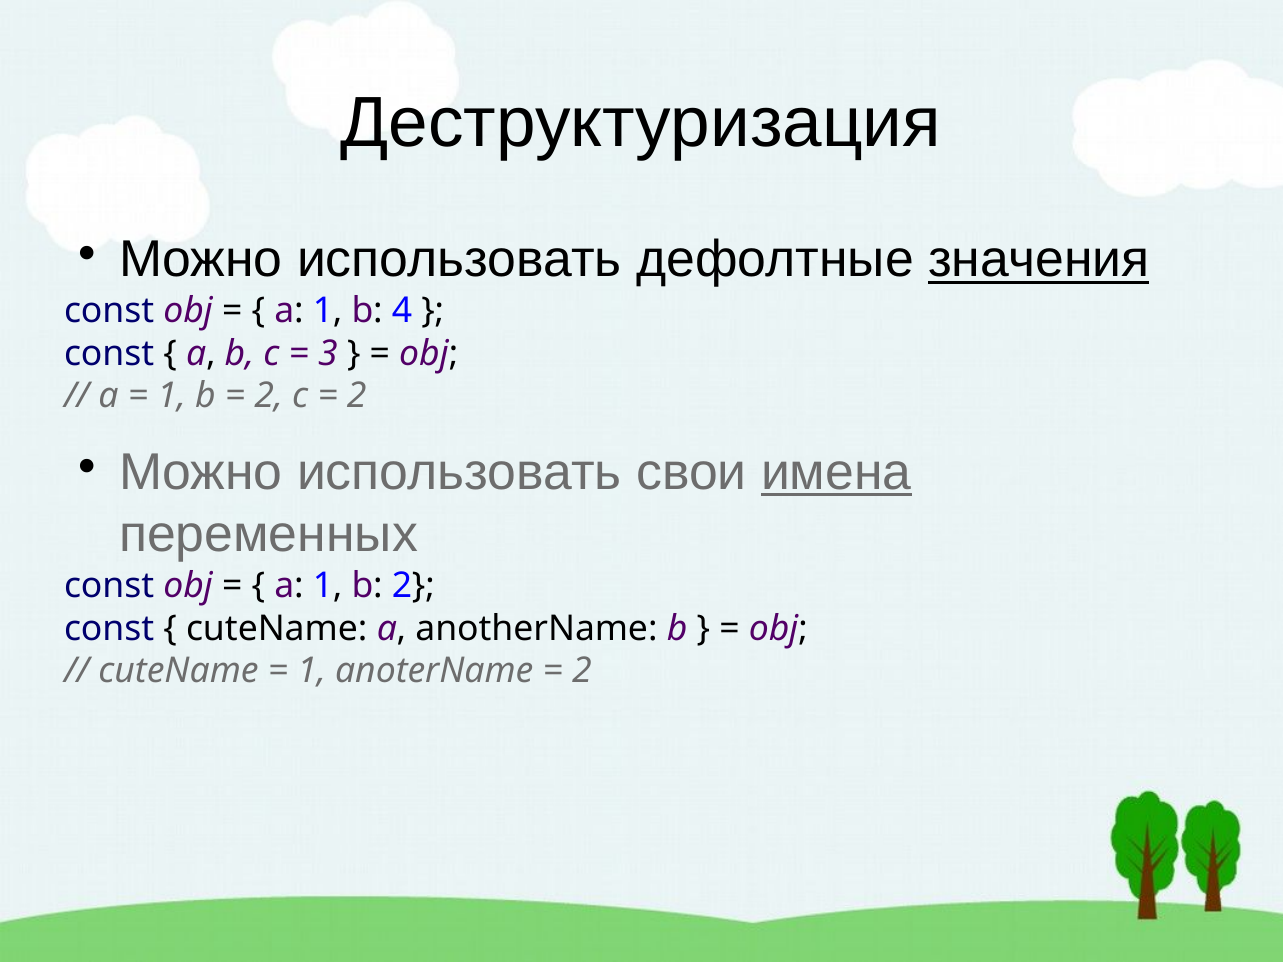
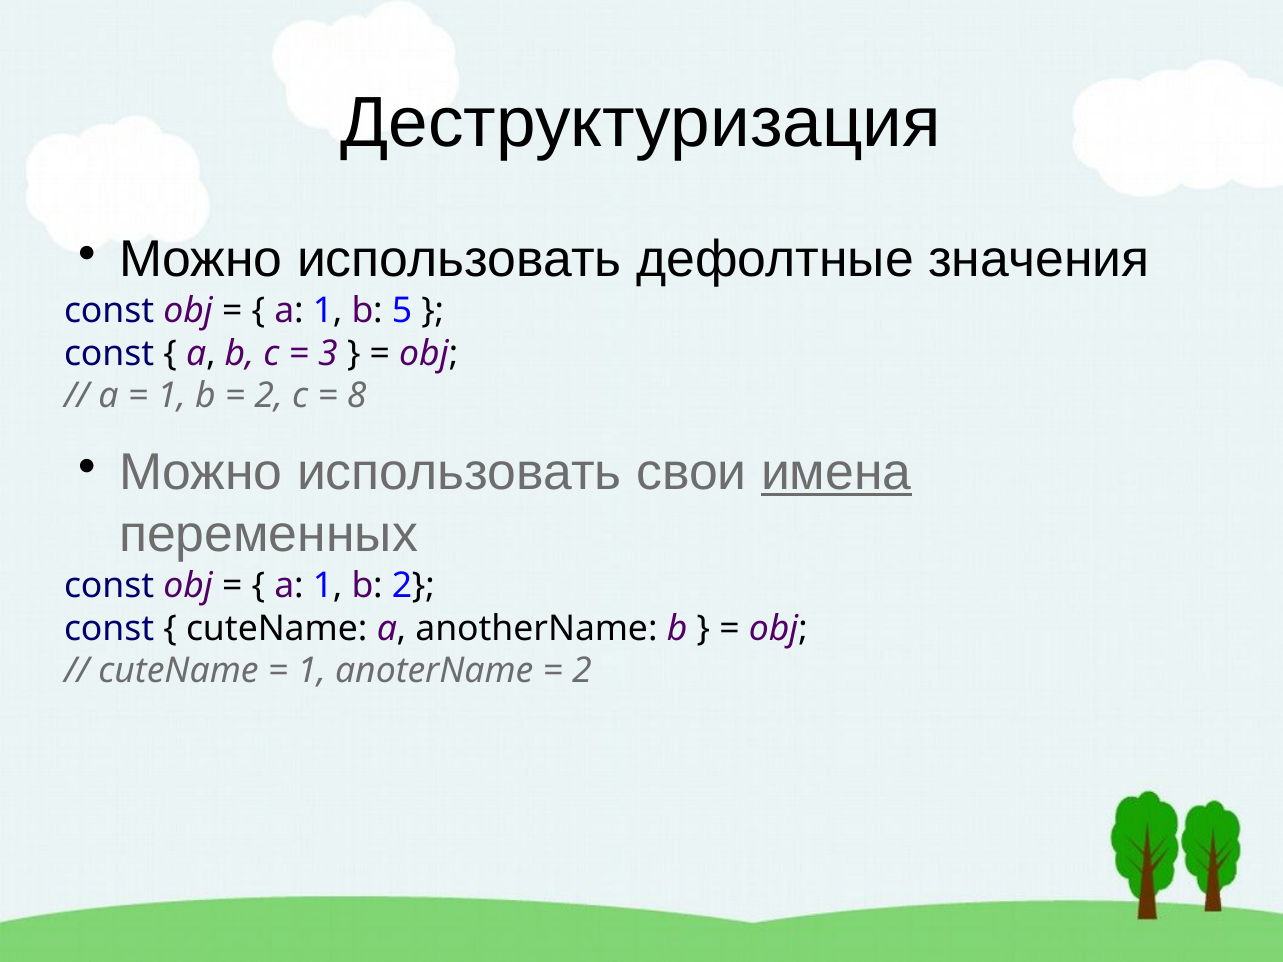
значения underline: present -> none
4: 4 -> 5
2 at (357, 396): 2 -> 8
